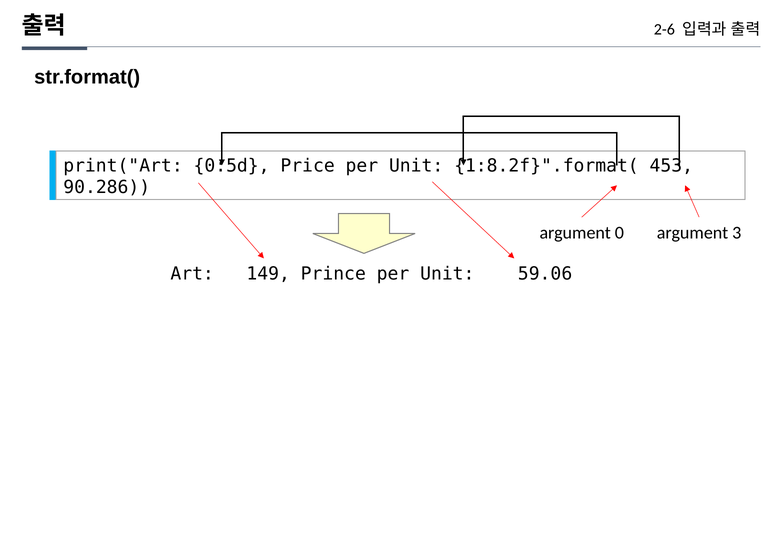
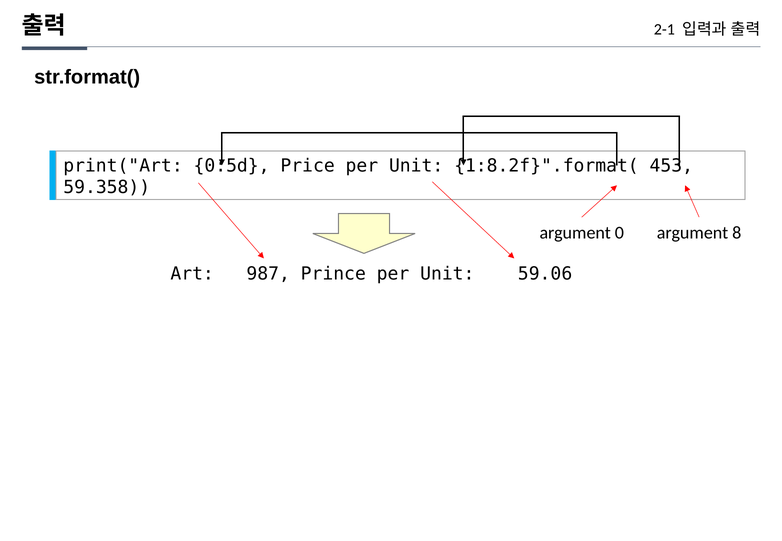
2-6: 2-6 -> 2-1
90.286: 90.286 -> 59.358
3: 3 -> 8
149: 149 -> 987
